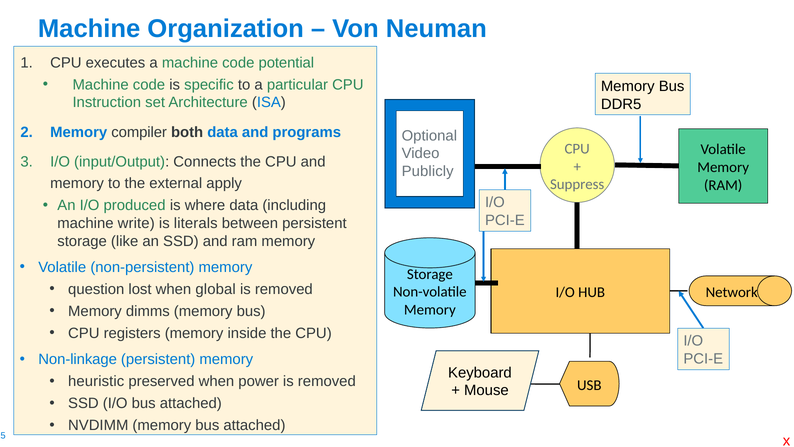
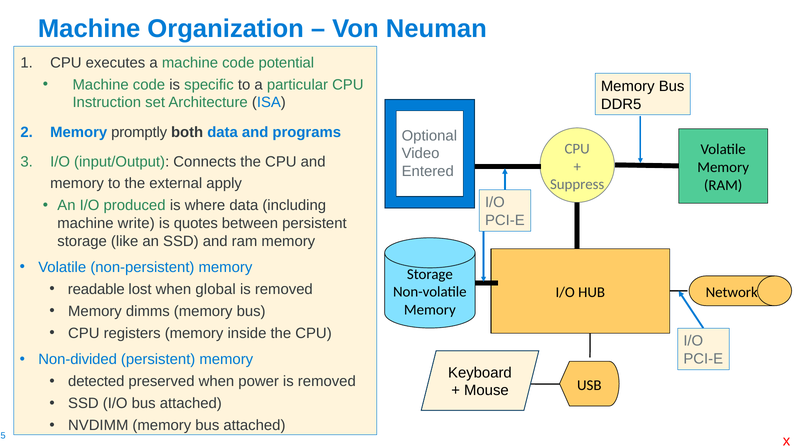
compiler: compiler -> promptly
Publicly: Publicly -> Entered
literals: literals -> quotes
question: question -> readable
Non-linkage: Non-linkage -> Non-divided
heuristic: heuristic -> detected
